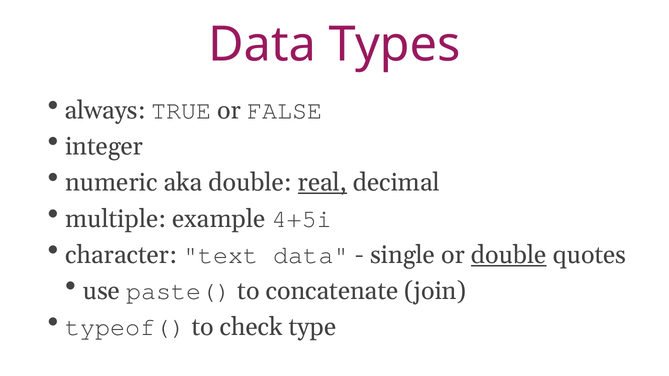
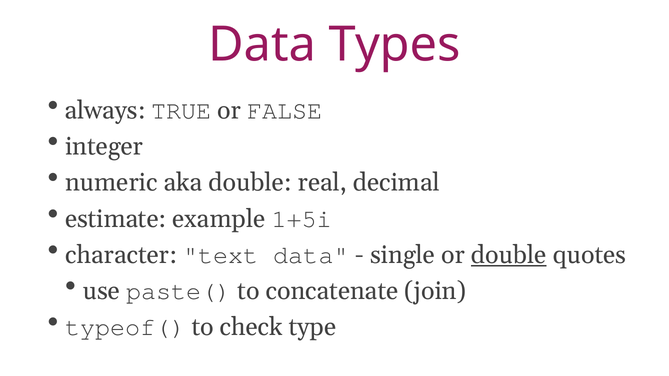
real underline: present -> none
multiple: multiple -> estimate
4+5i: 4+5i -> 1+5i
